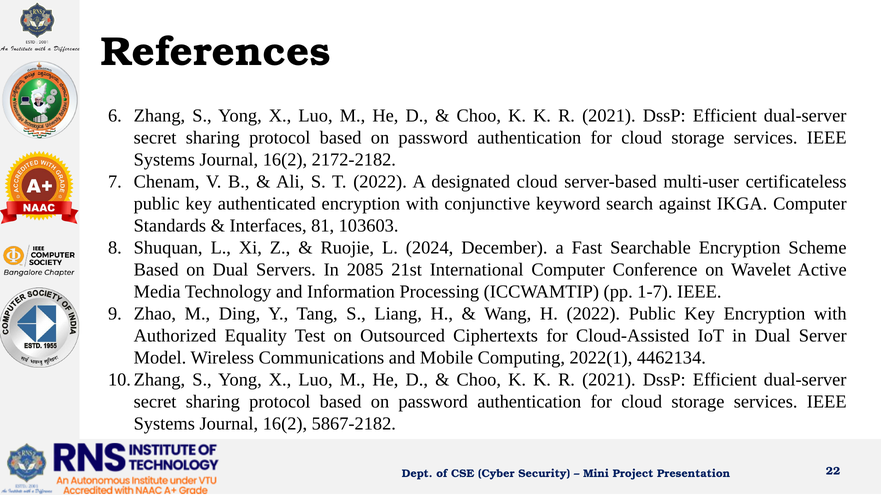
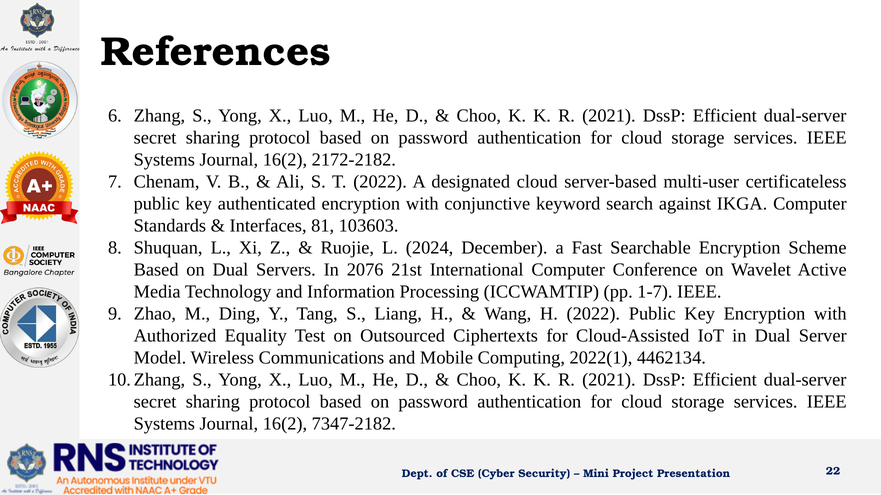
2085: 2085 -> 2076
5867-2182: 5867-2182 -> 7347-2182
